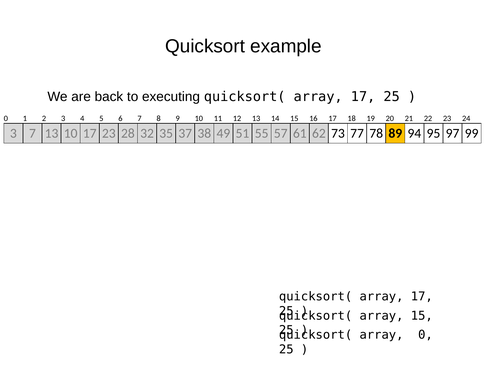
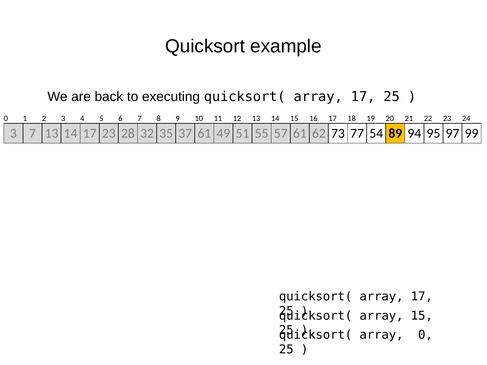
7 13 10: 10 -> 14
37 38: 38 -> 61
78: 78 -> 54
